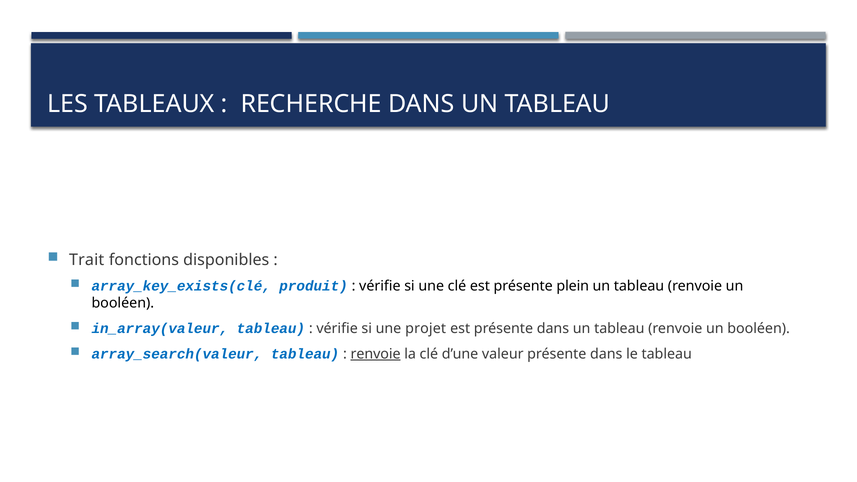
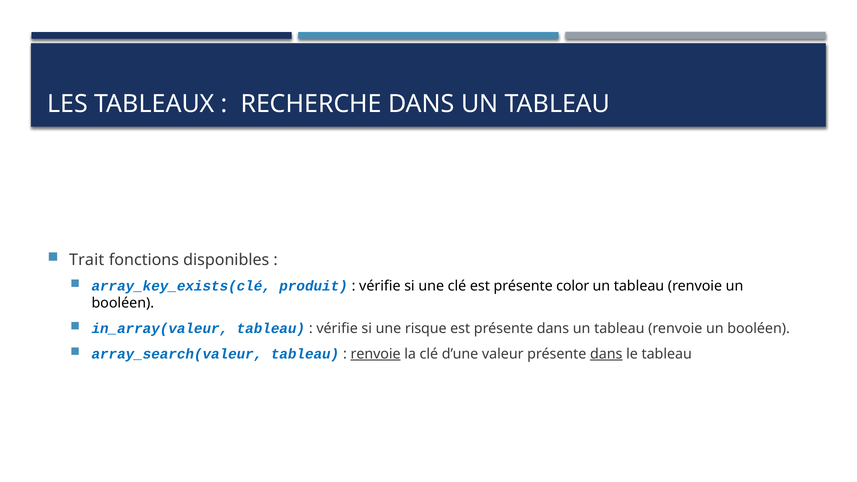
plein: plein -> color
projet: projet -> risque
dans at (606, 354) underline: none -> present
